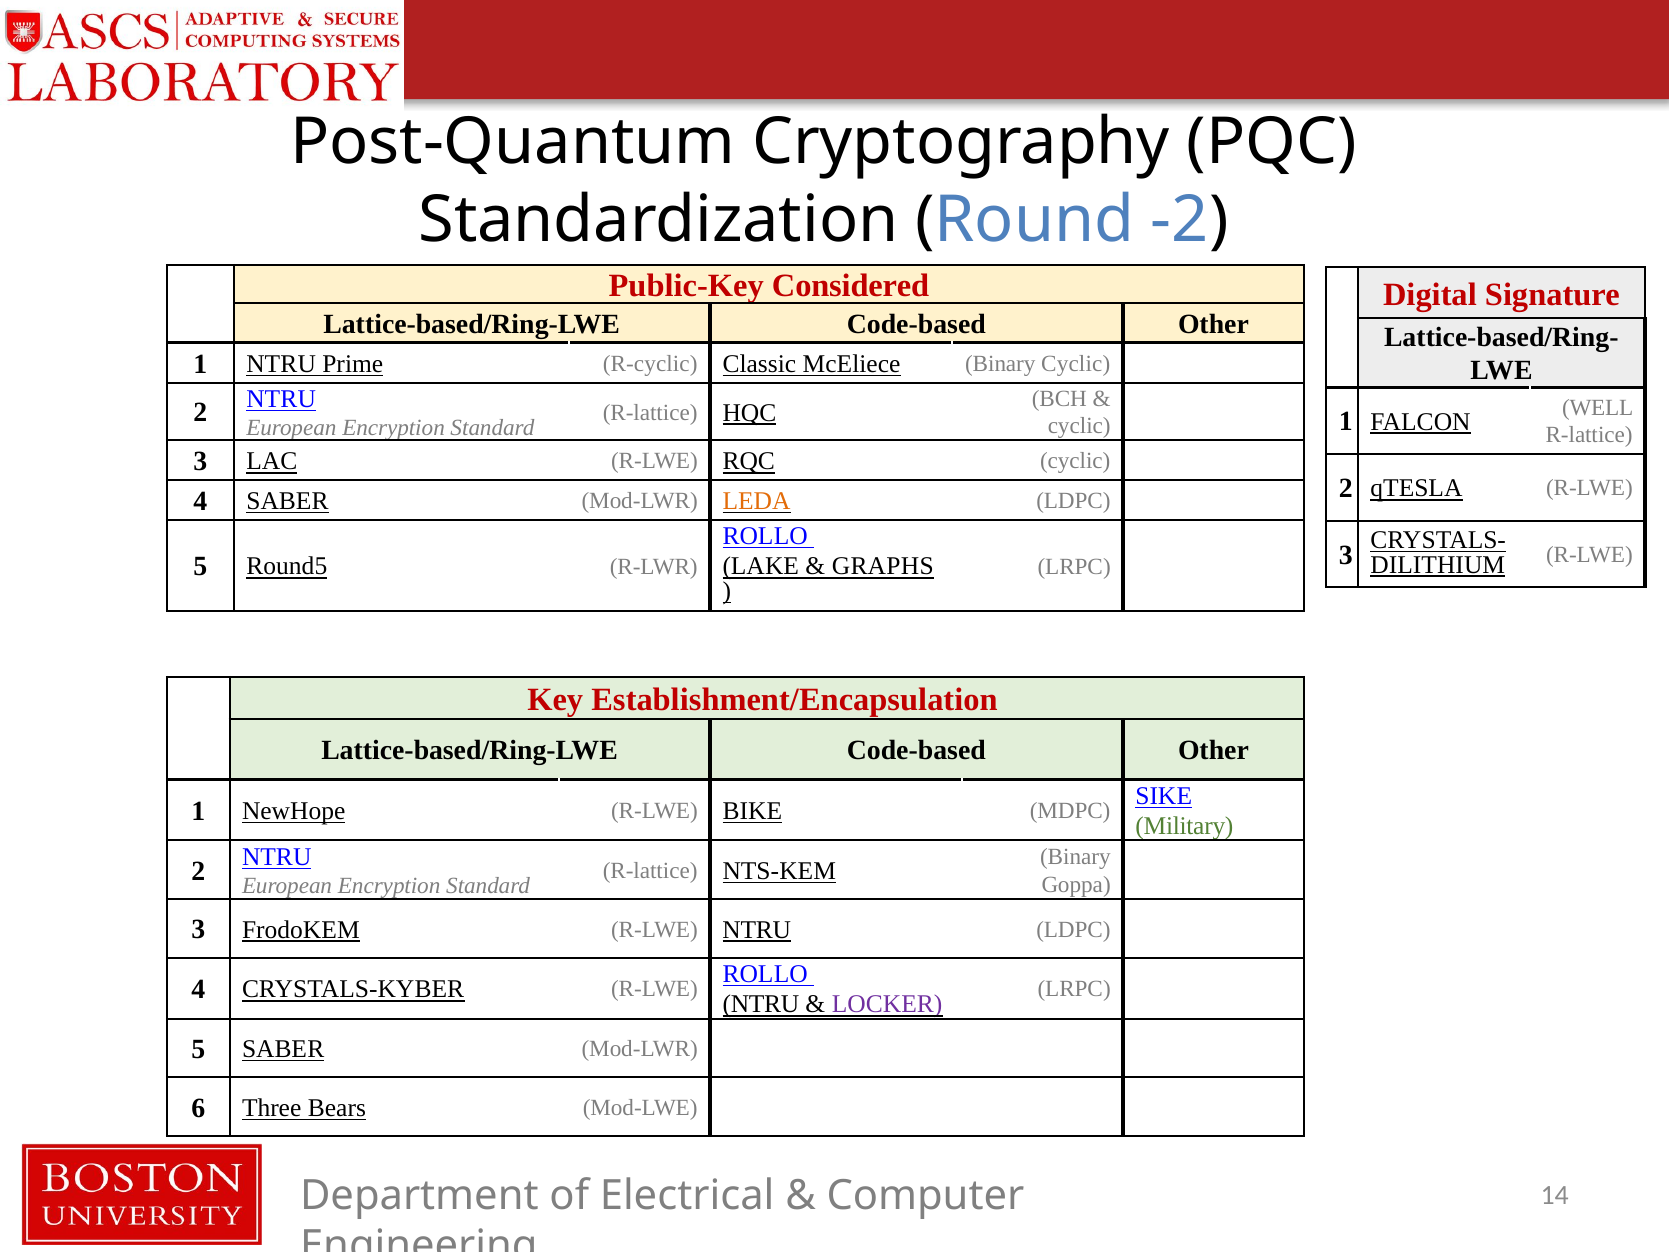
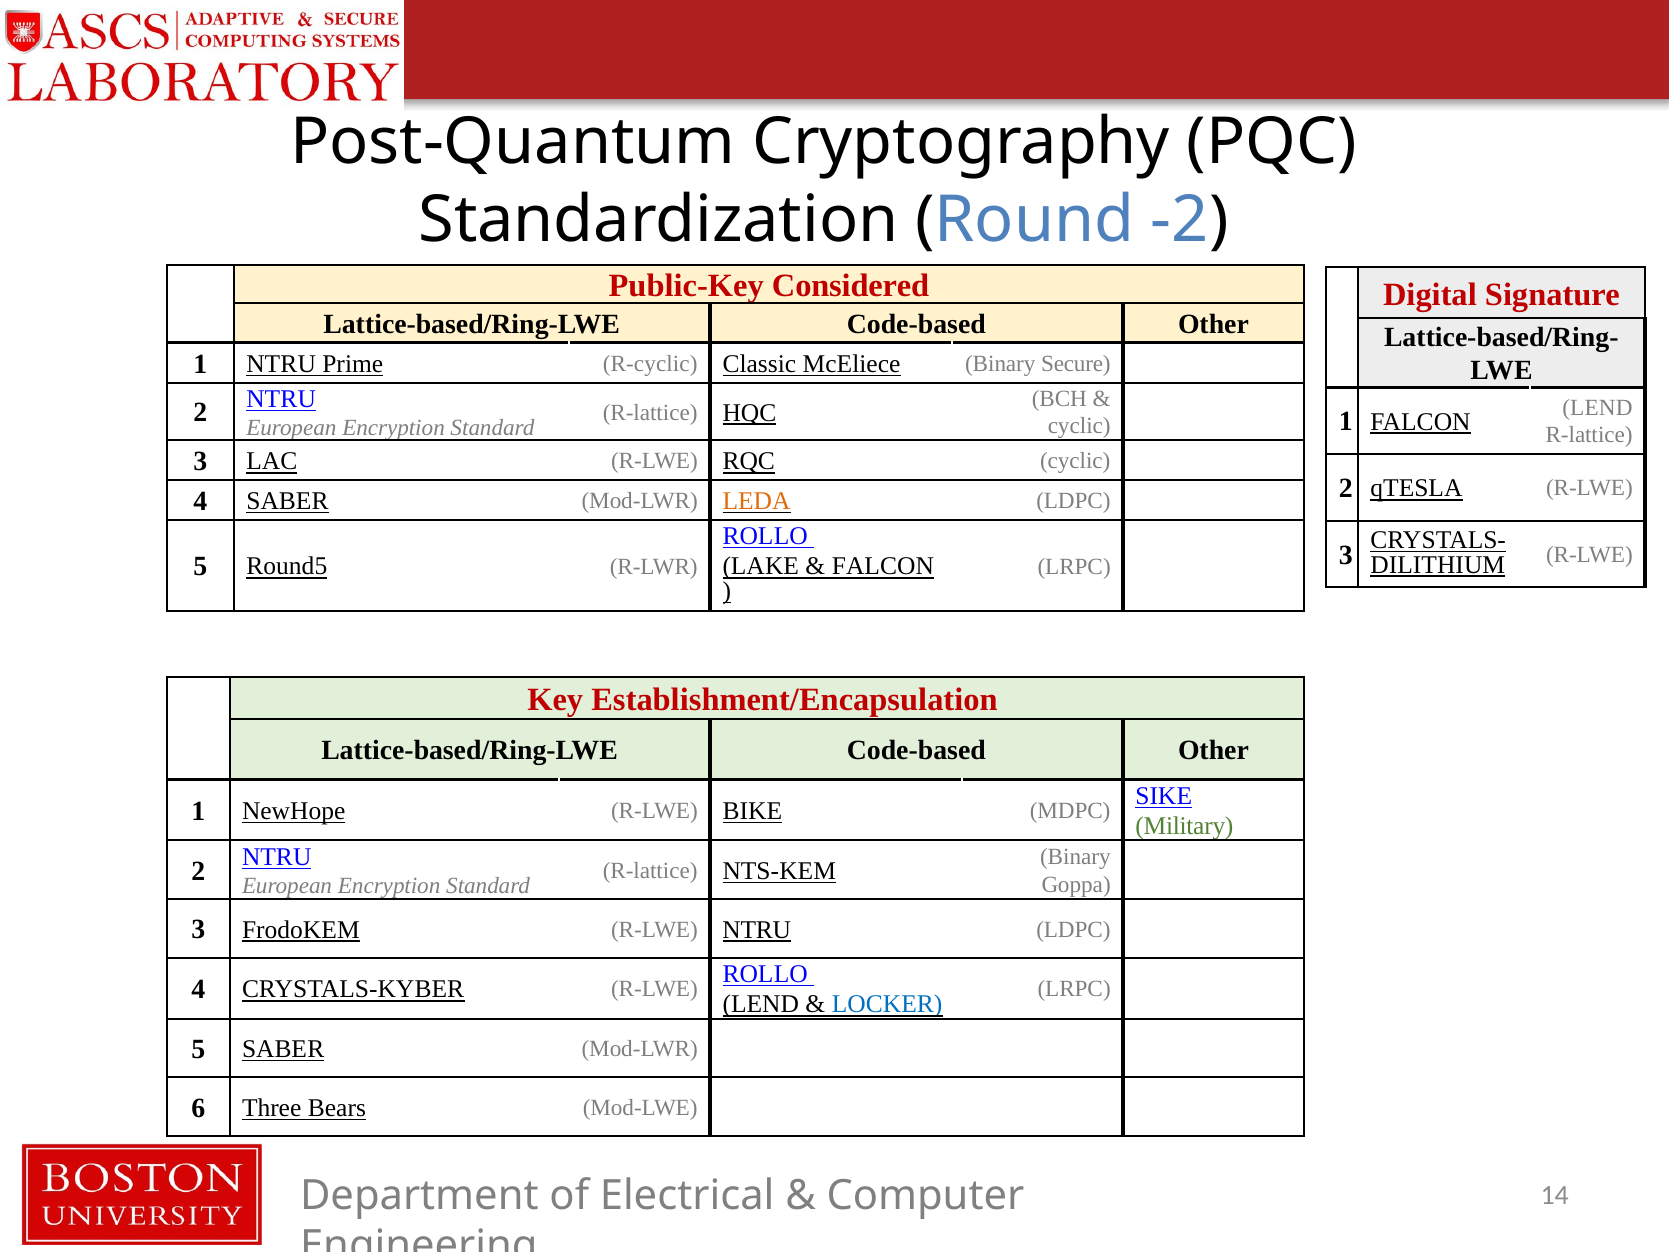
Binary Cyclic: Cyclic -> Secure
WELL at (1598, 408): WELL -> LEND
GRAPHS at (883, 566): GRAPHS -> FALCON
NTRU at (761, 1004): NTRU -> LEND
LOCKER colour: purple -> blue
